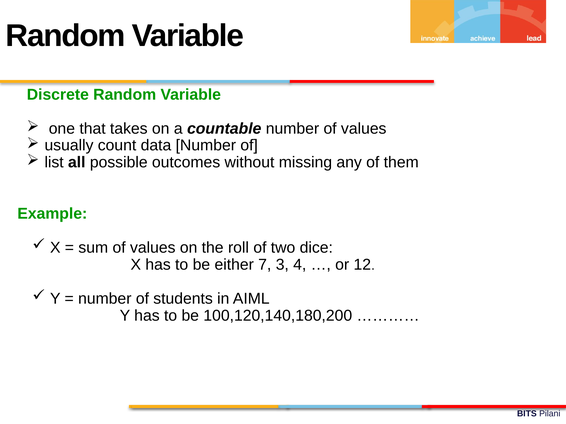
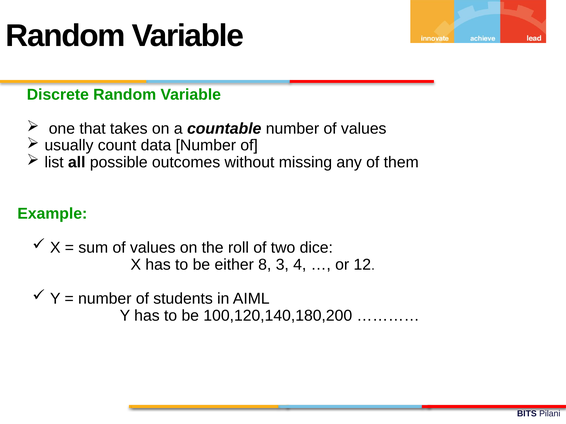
7: 7 -> 8
